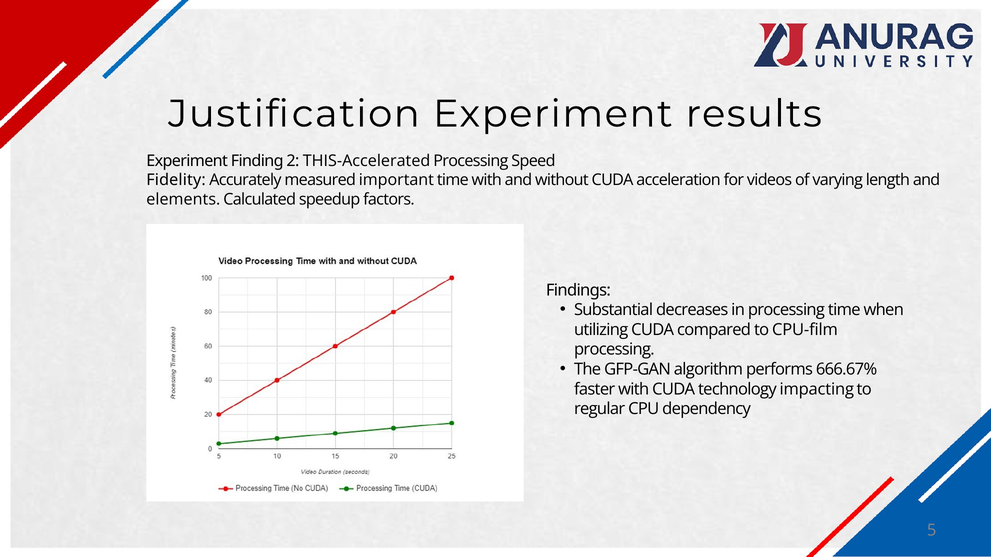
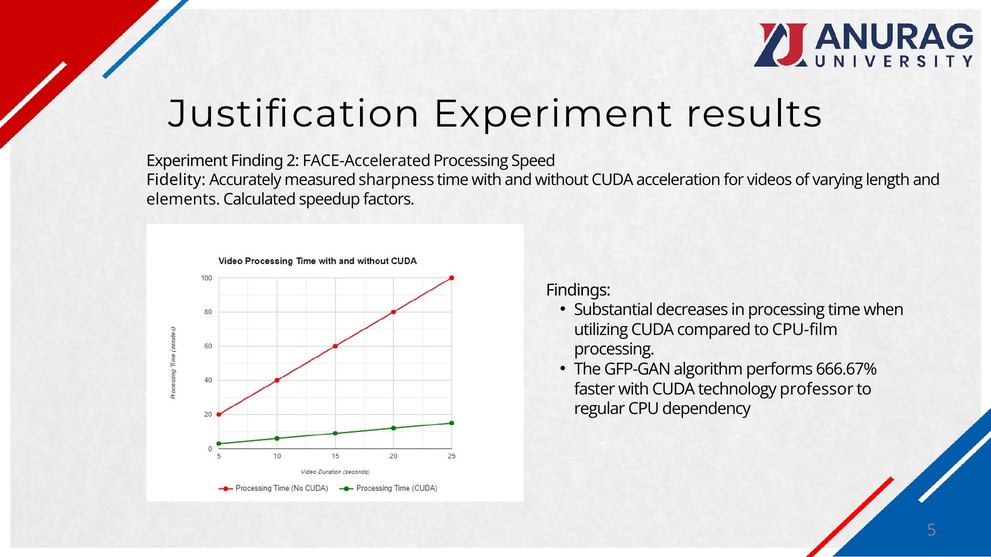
THIS-Accelerated: THIS-Accelerated -> FACE-Accelerated
important: important -> sharpness
impacting: impacting -> professor
